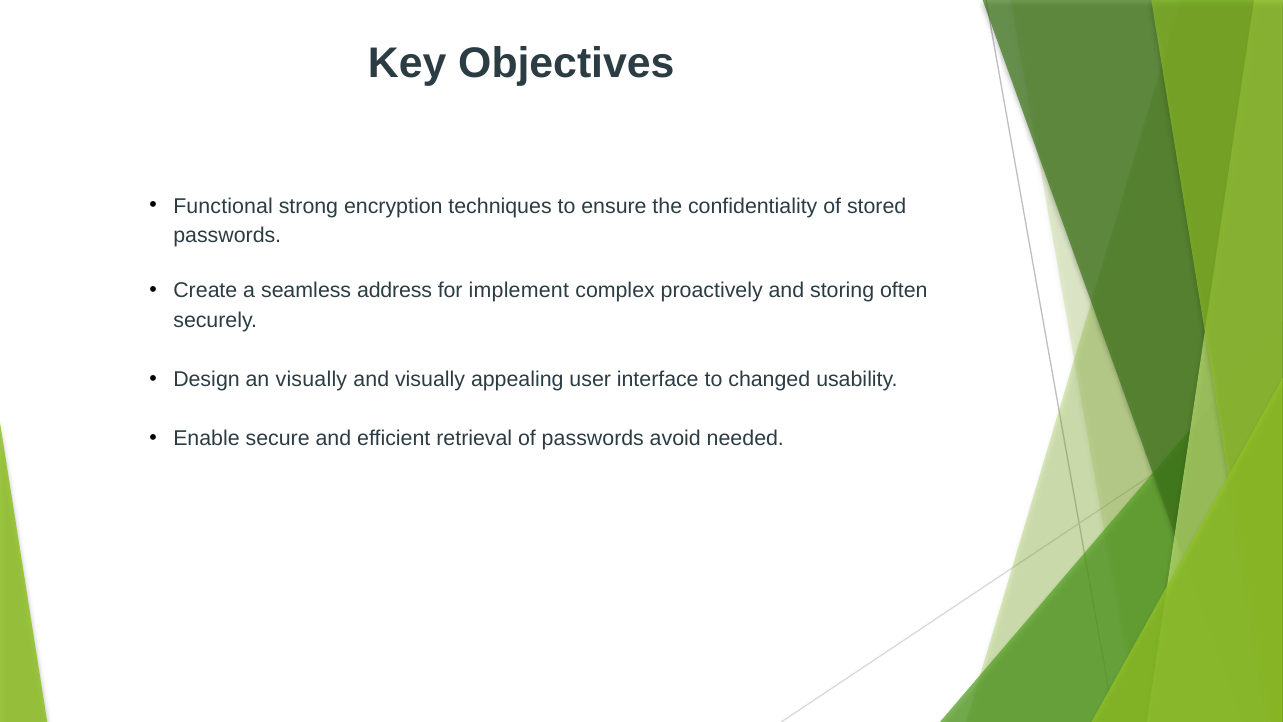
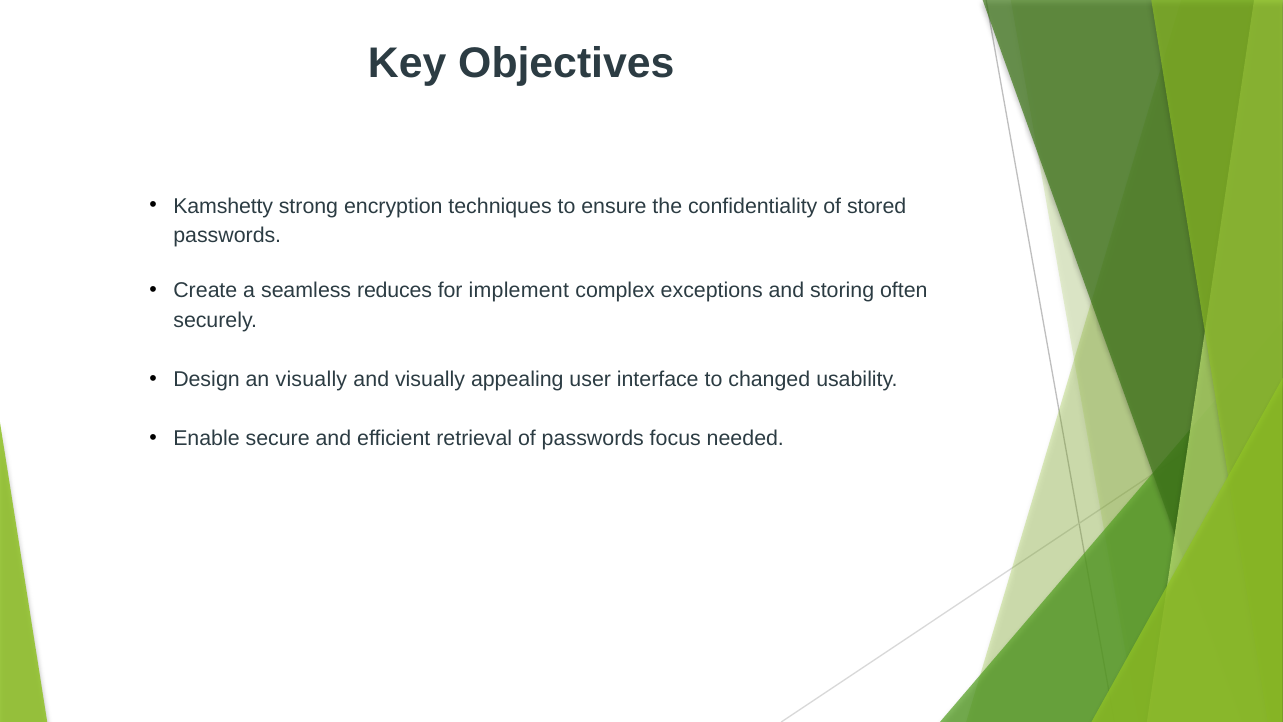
Functional: Functional -> Kamshetty
address: address -> reduces
proactively: proactively -> exceptions
avoid: avoid -> focus
